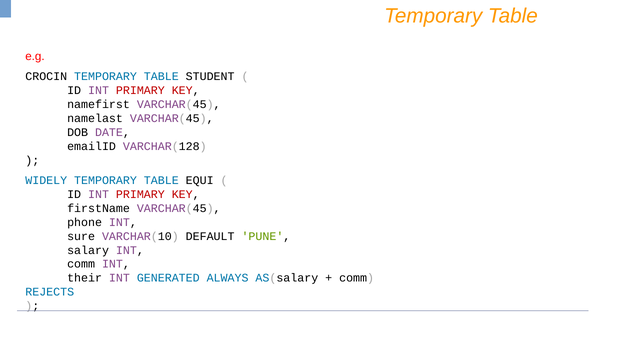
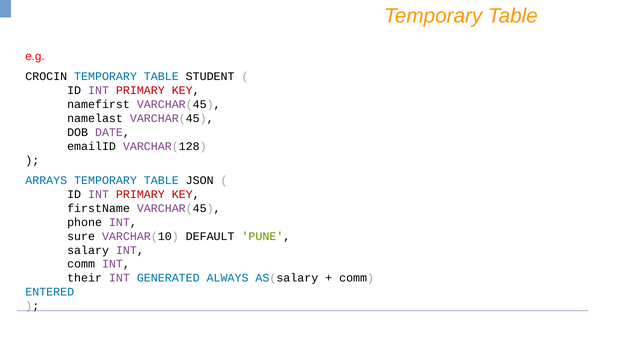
WIDELY: WIDELY -> ARRAYS
EQUI: EQUI -> JSON
REJECTS: REJECTS -> ENTERED
